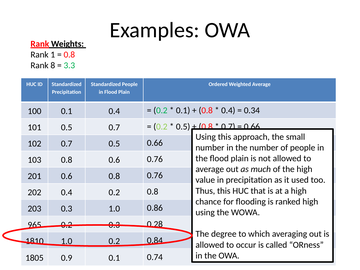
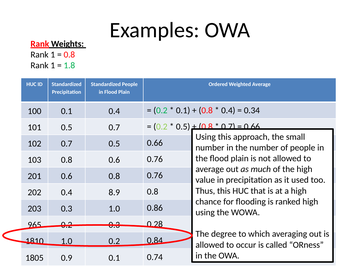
8 at (53, 65): 8 -> 1
3.3: 3.3 -> 1.8
0.4 0.2: 0.2 -> 8.9
